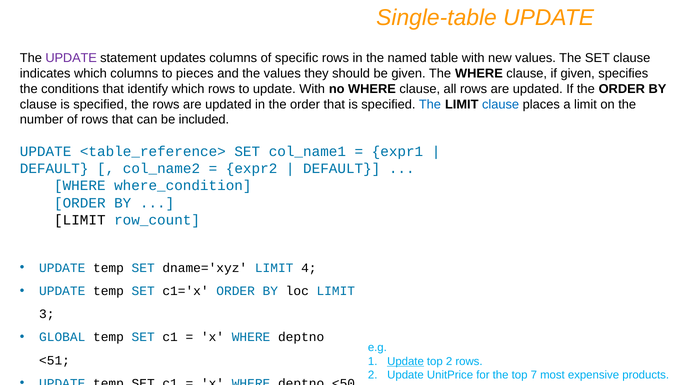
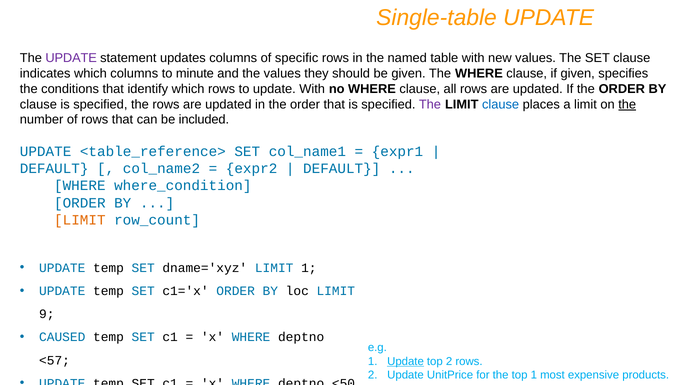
pieces: pieces -> minute
The at (430, 104) colour: blue -> purple
the at (627, 104) underline: none -> present
LIMIT at (80, 220) colour: black -> orange
LIMIT 4: 4 -> 1
3: 3 -> 9
GLOBAL: GLOBAL -> CAUSED
<51: <51 -> <57
top 7: 7 -> 1
